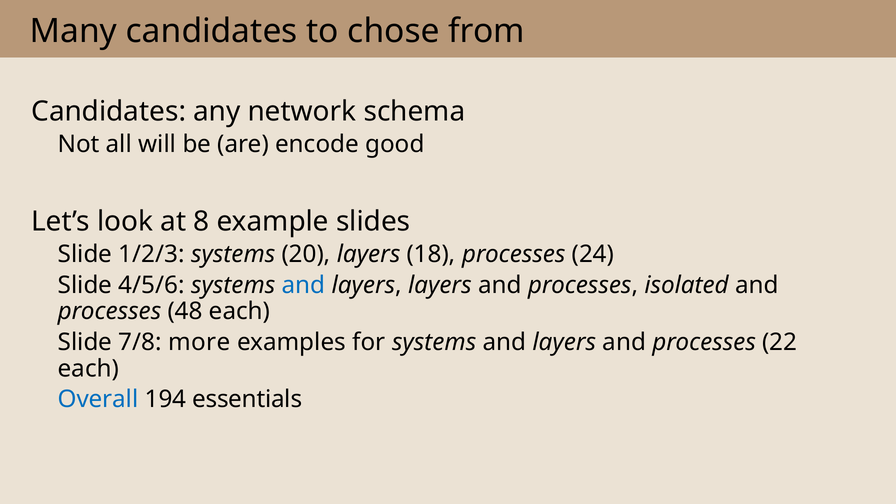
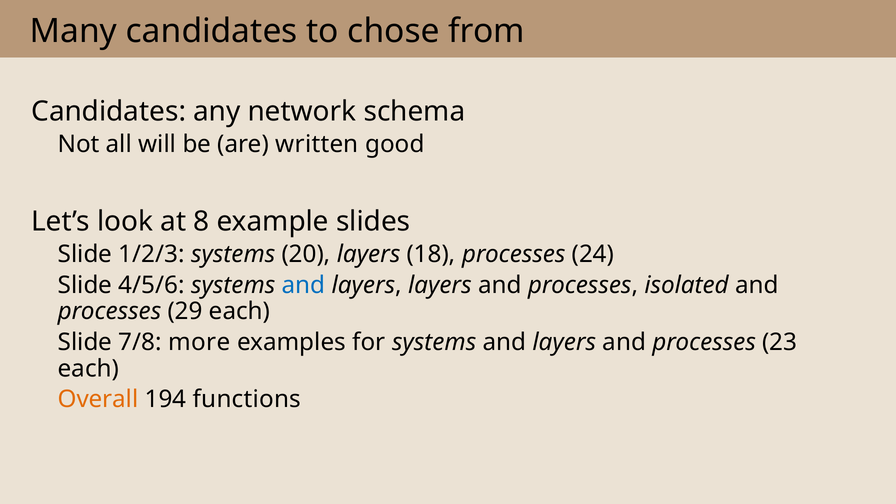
encode: encode -> written
48: 48 -> 29
22: 22 -> 23
Overall colour: blue -> orange
essentials: essentials -> functions
